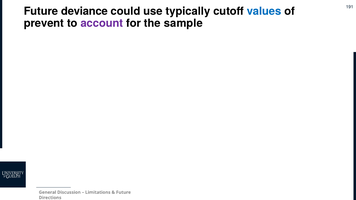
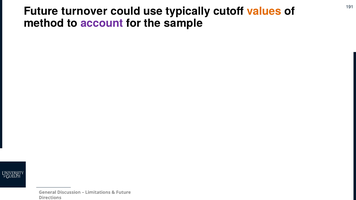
deviance: deviance -> turnover
values colour: blue -> orange
prevent: prevent -> method
